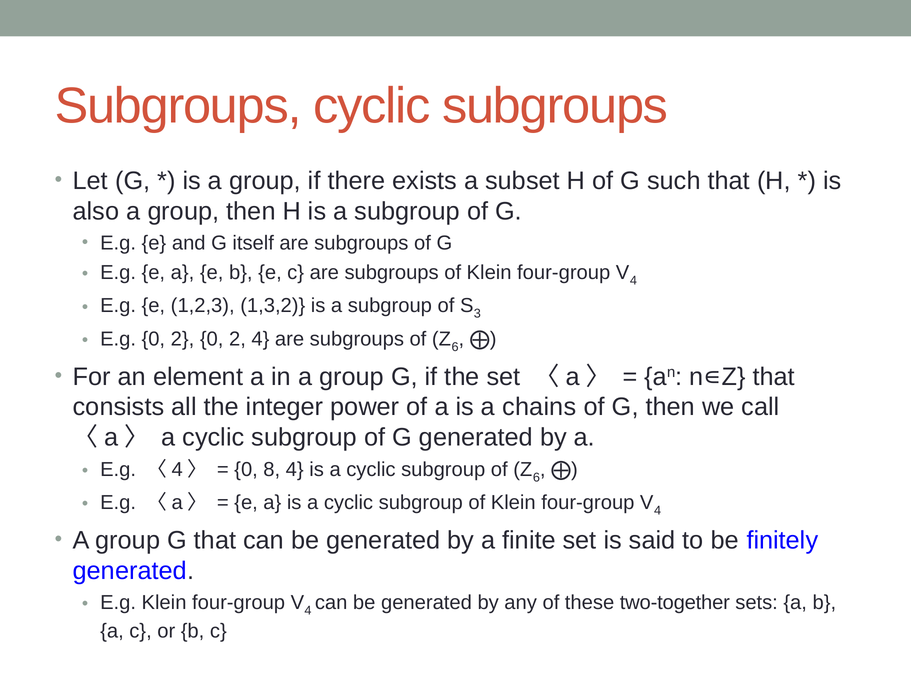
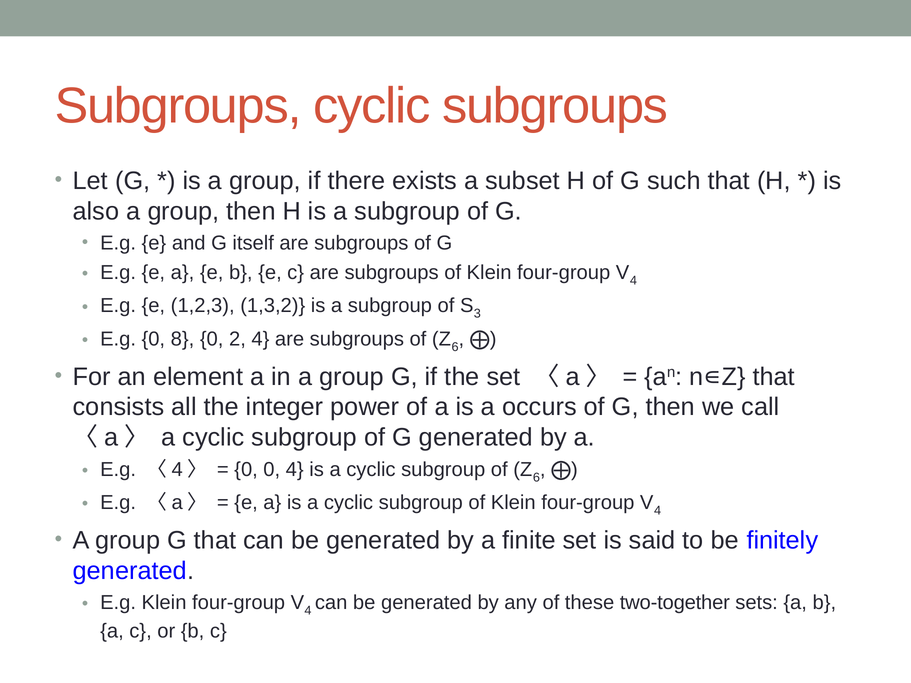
E.g 0 2: 2 -> 8
chains: chains -> occurs
0 8: 8 -> 0
